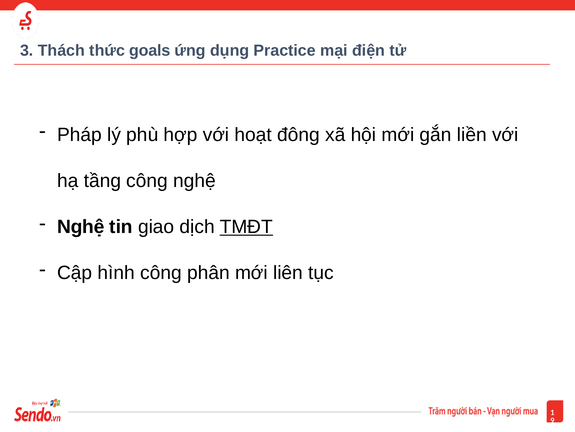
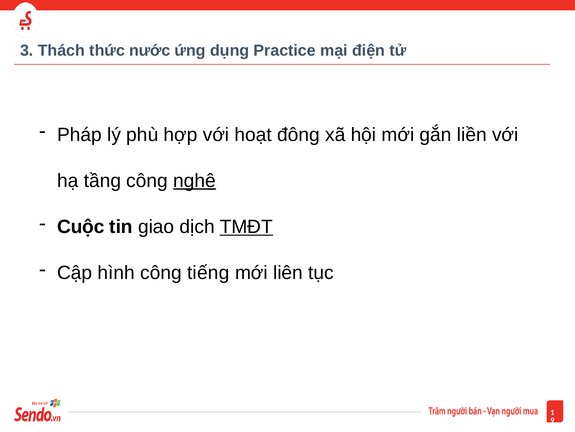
goals: goals -> nước
nghệ at (195, 181) underline: none -> present
Nghệ at (81, 227): Nghệ -> Cuộc
phân: phân -> tiếng
